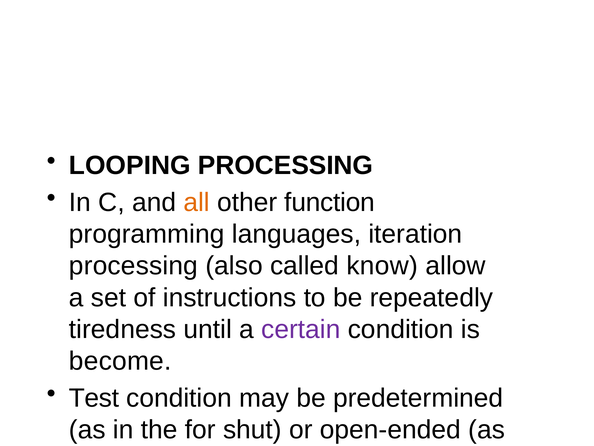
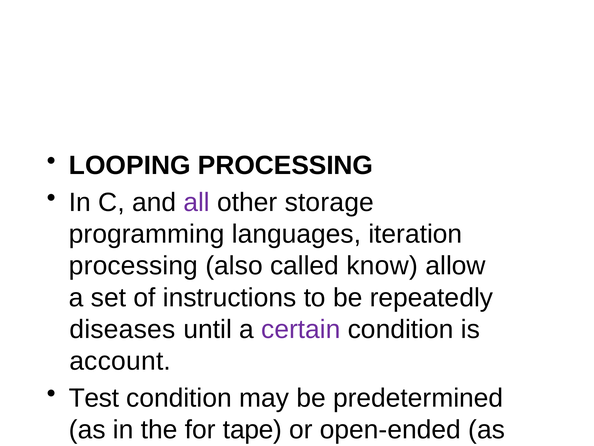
all colour: orange -> purple
function: function -> storage
tiredness: tiredness -> diseases
become: become -> account
shut: shut -> tape
